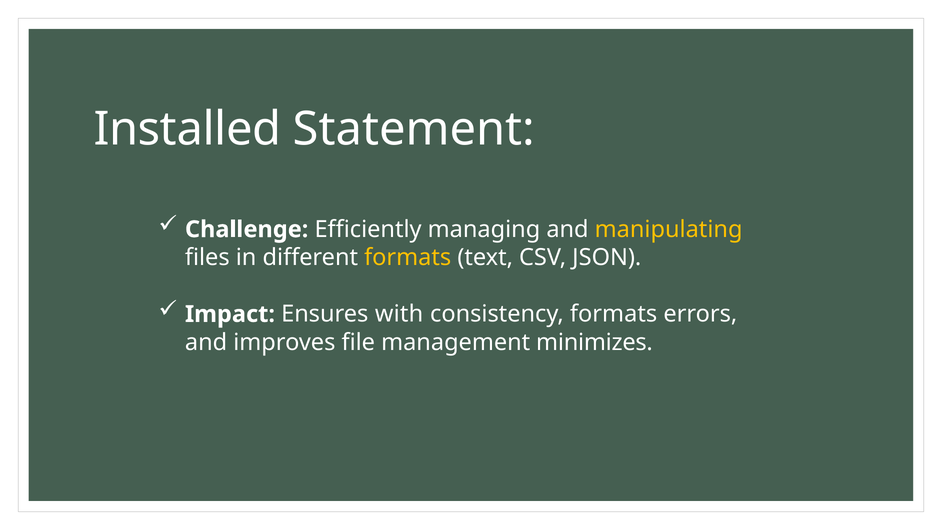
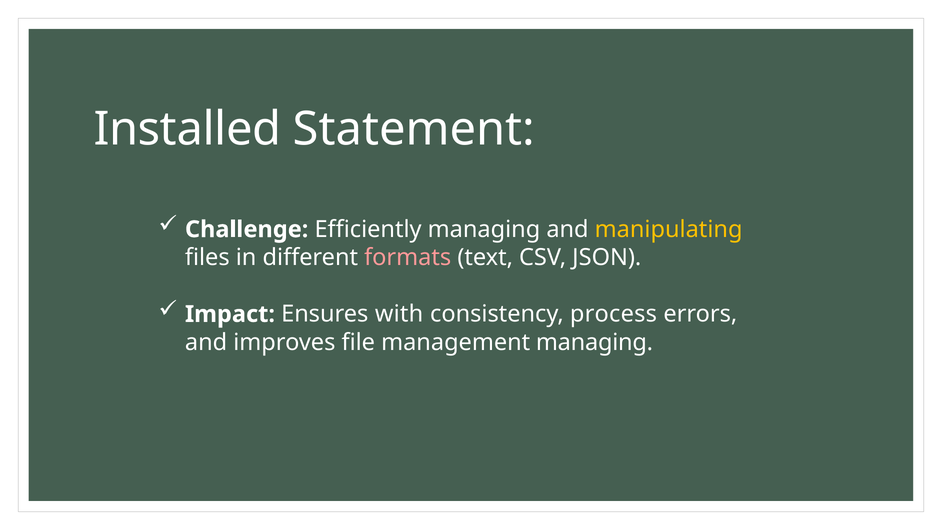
formats at (408, 258) colour: yellow -> pink
consistency formats: formats -> process
management minimizes: minimizes -> managing
